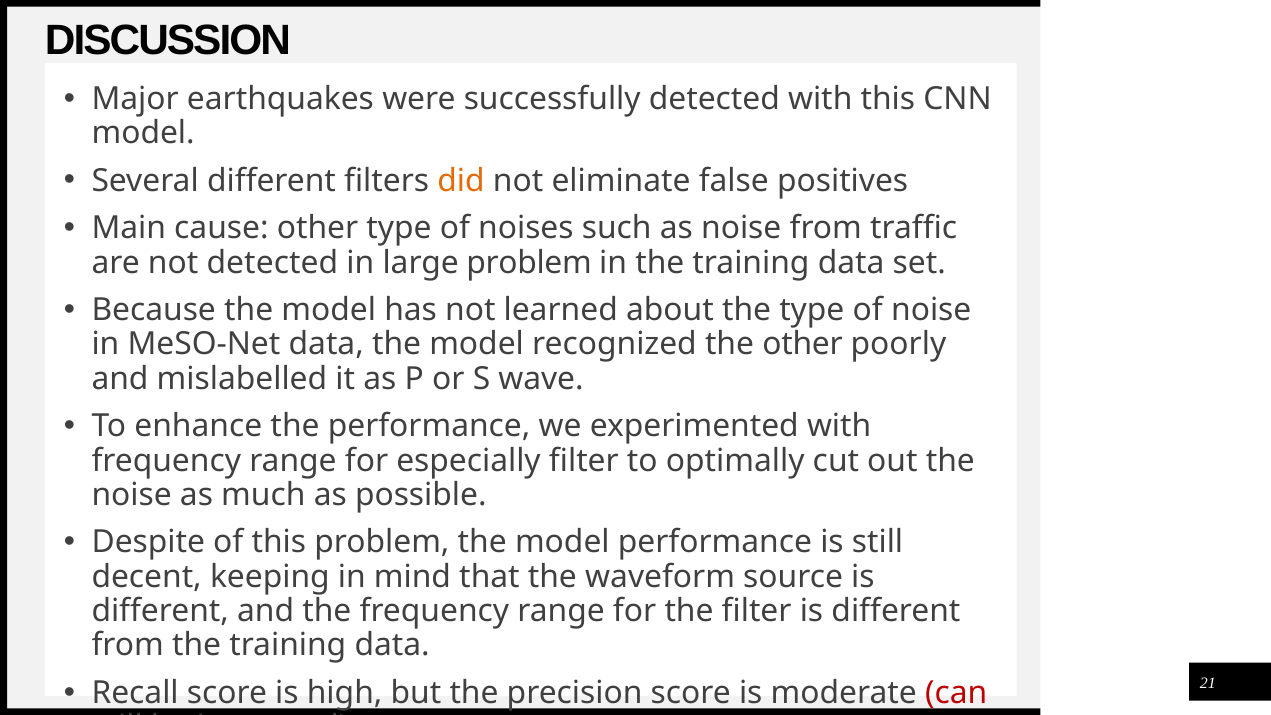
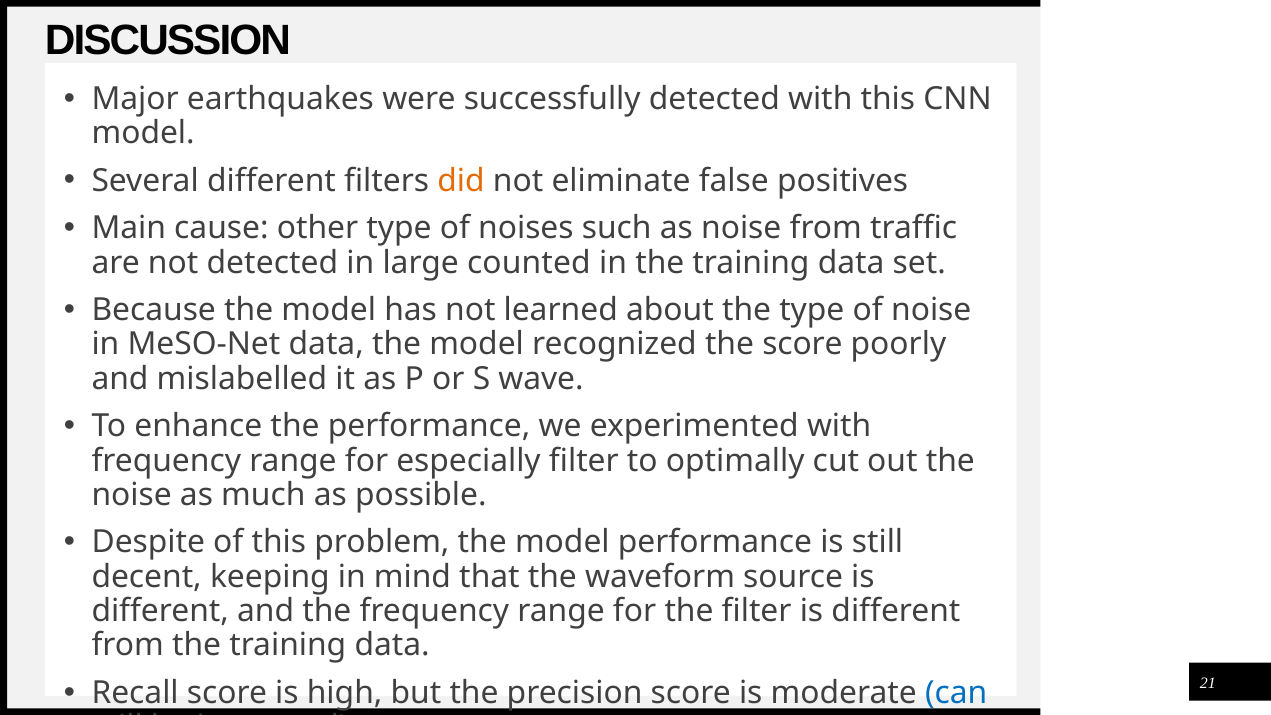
large problem: problem -> counted
the other: other -> score
can colour: red -> blue
